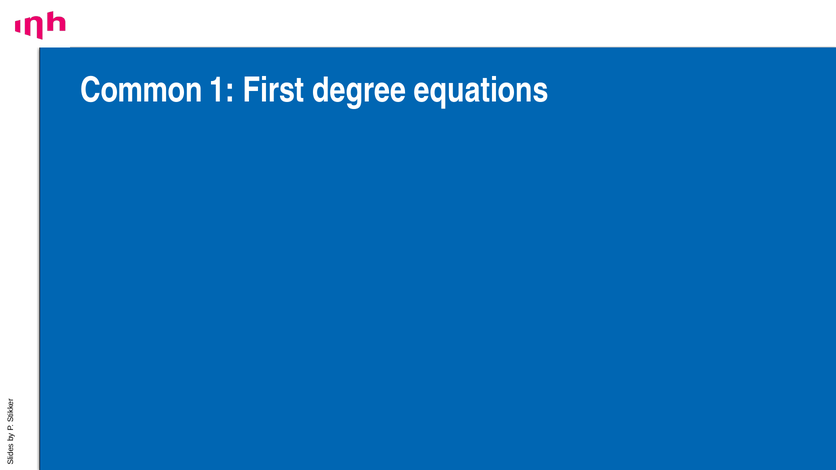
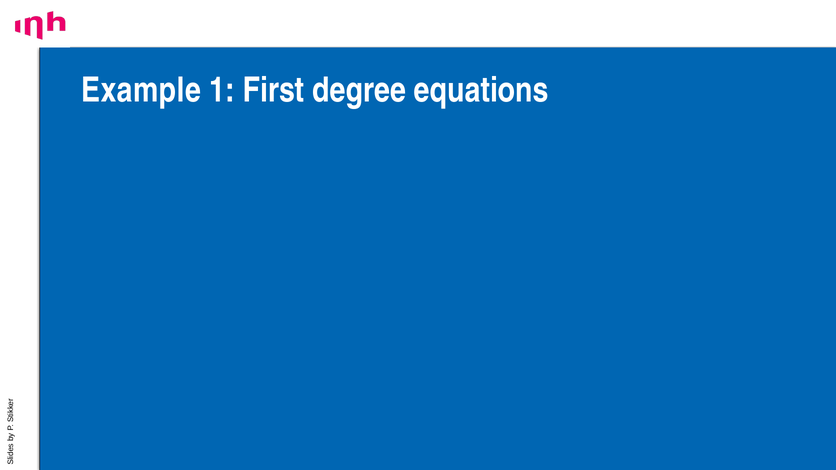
Common: Common -> Example
